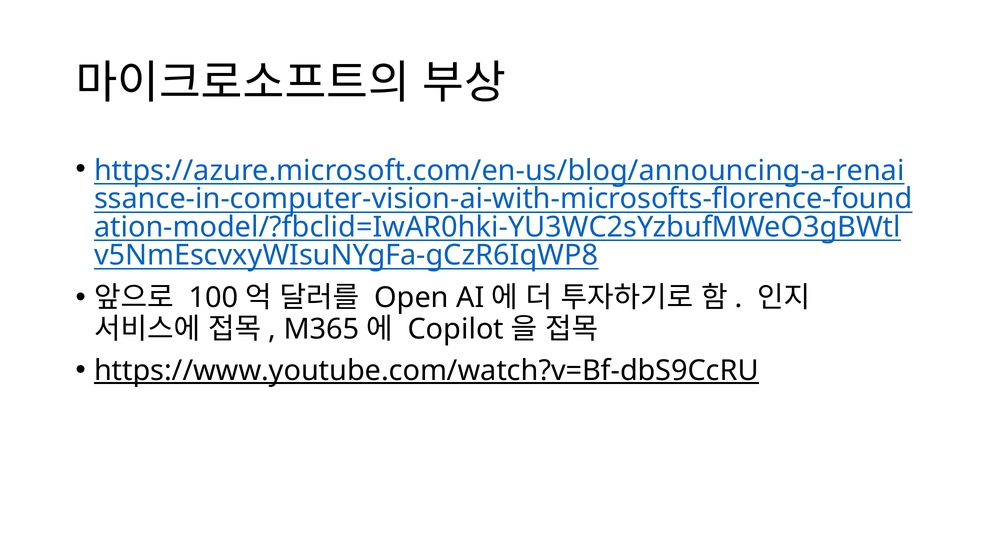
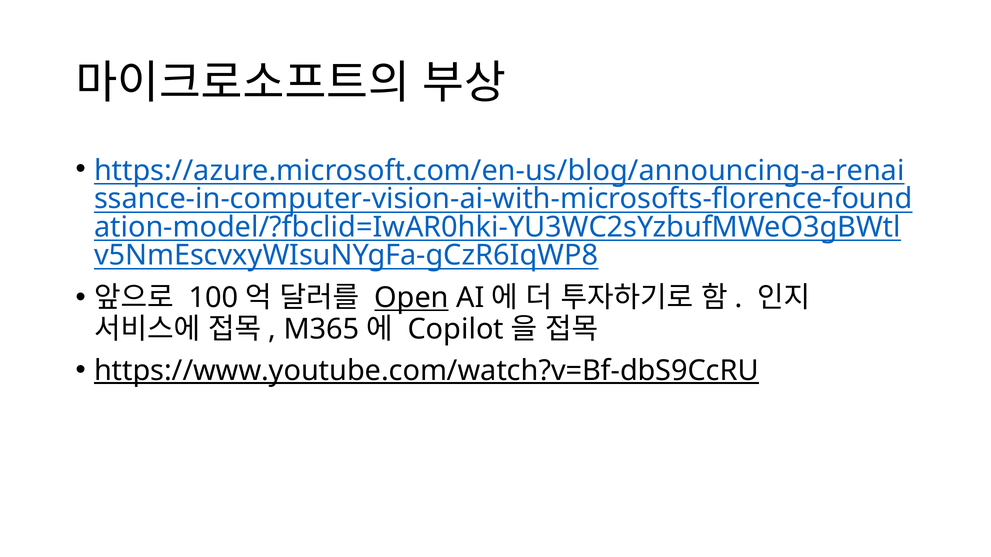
Open underline: none -> present
